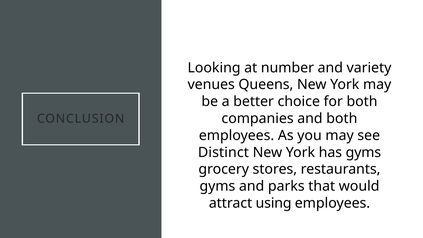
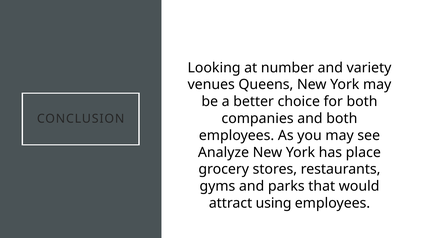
Distinct: Distinct -> Analyze
has gyms: gyms -> place
